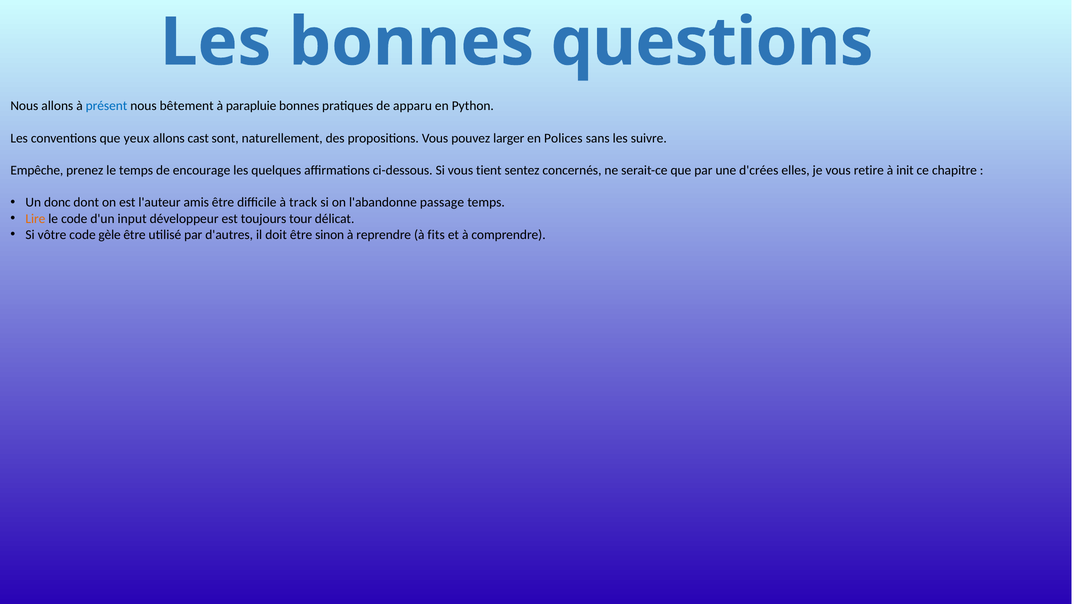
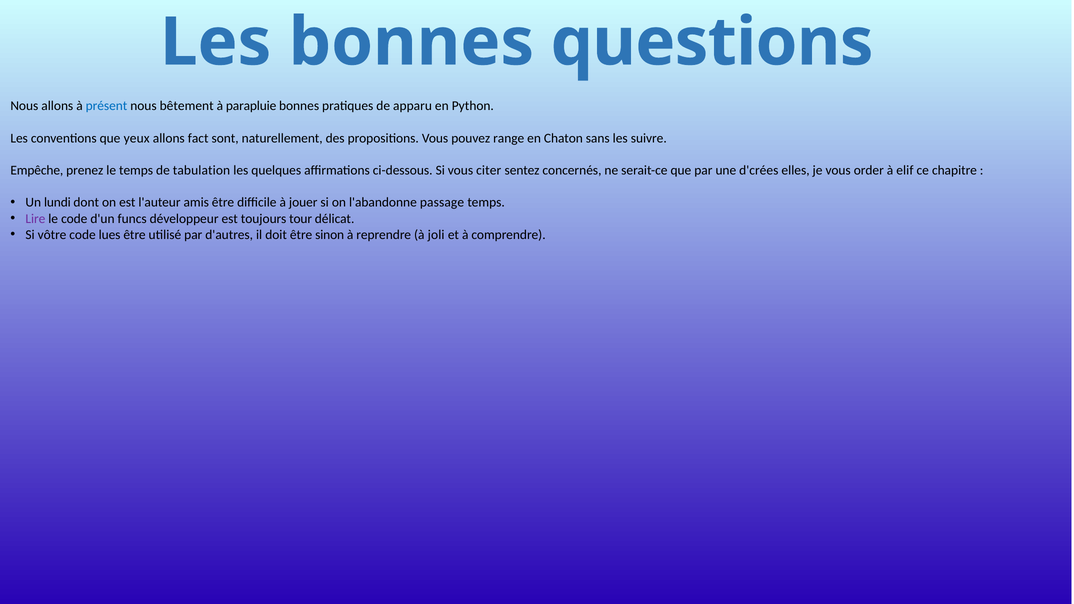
cast: cast -> fact
larger: larger -> range
Polices: Polices -> Chaton
encourage: encourage -> tabulation
tient: tient -> citer
retire: retire -> order
init: init -> elif
donc: donc -> lundi
track: track -> jouer
Lire colour: orange -> purple
input: input -> funcs
gèle: gèle -> lues
fits: fits -> joli
